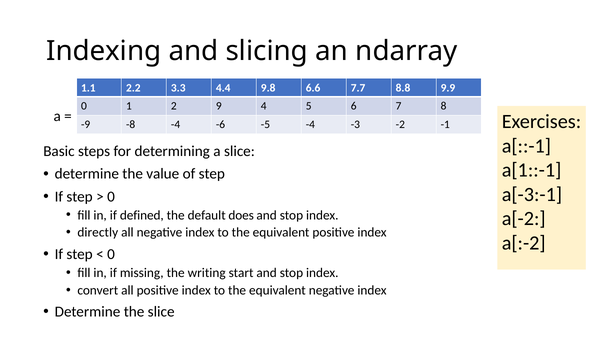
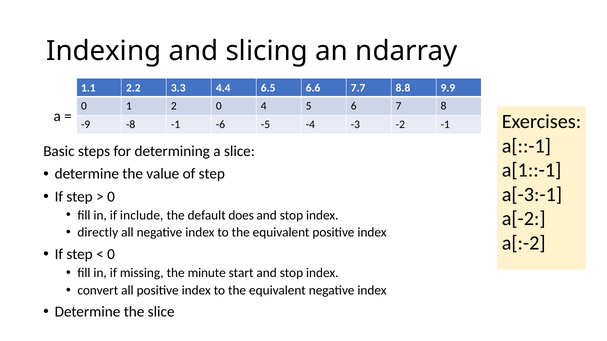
9.8: 9.8 -> 6.5
2 9: 9 -> 0
-8 -4: -4 -> -1
defined: defined -> include
writing: writing -> minute
